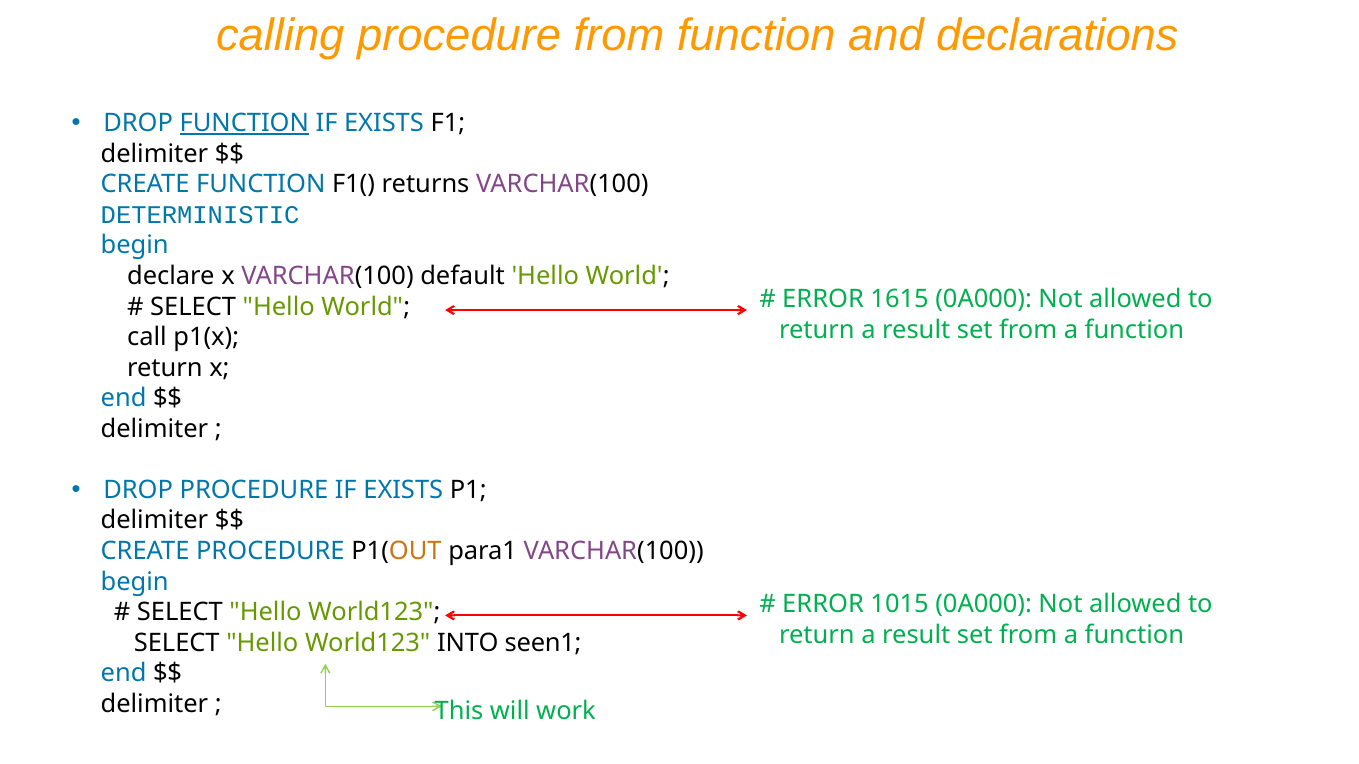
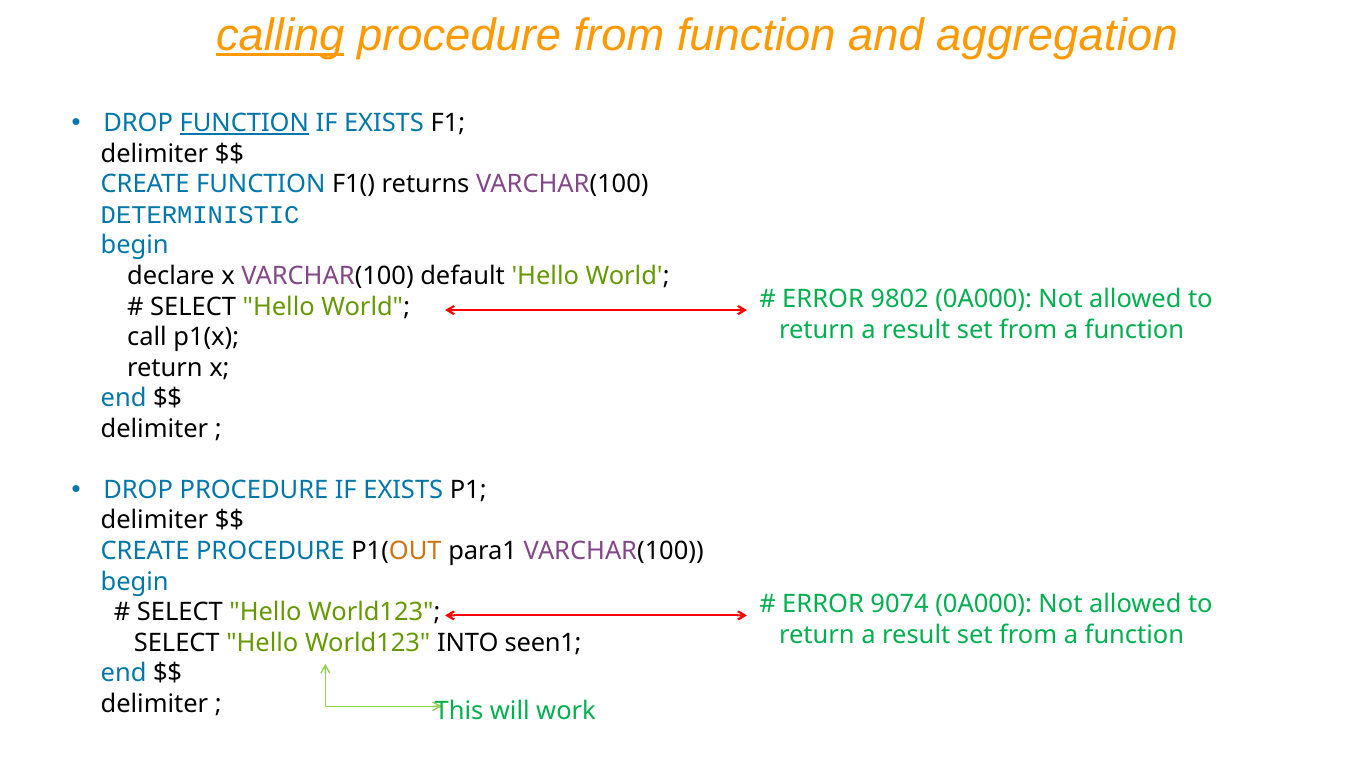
calling underline: none -> present
declarations: declarations -> aggregation
1615: 1615 -> 9802
1015: 1015 -> 9074
